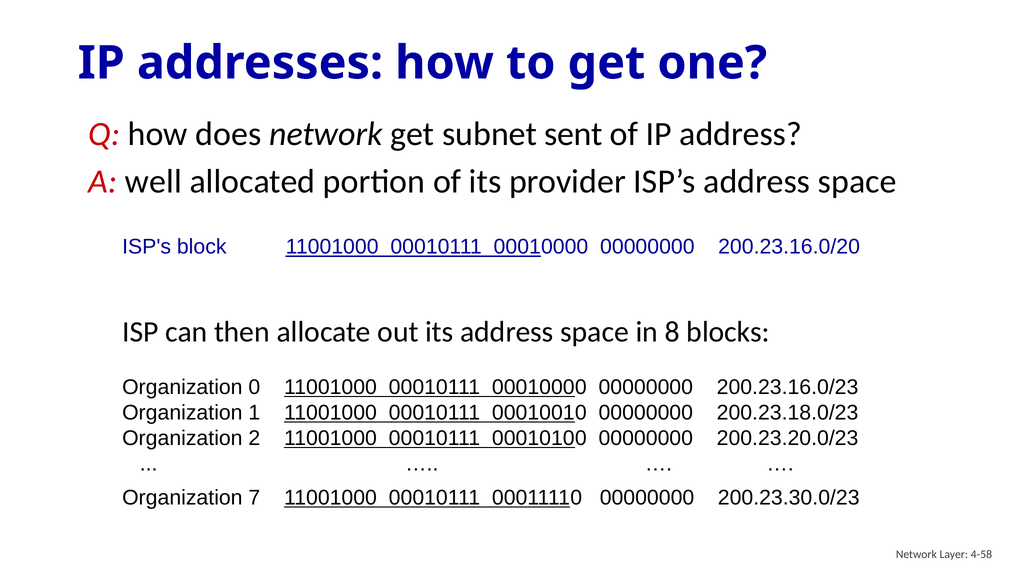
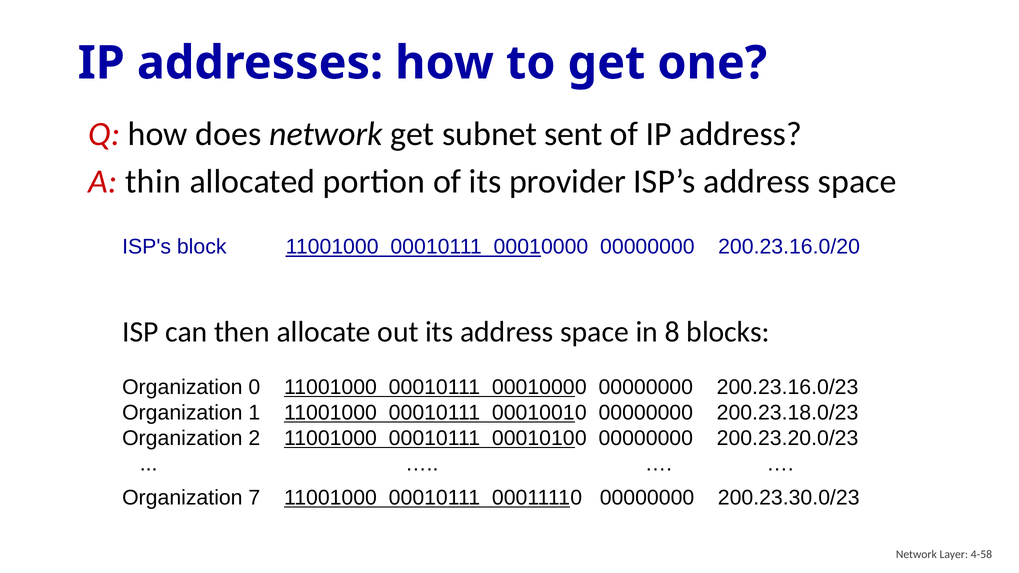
well: well -> thin
